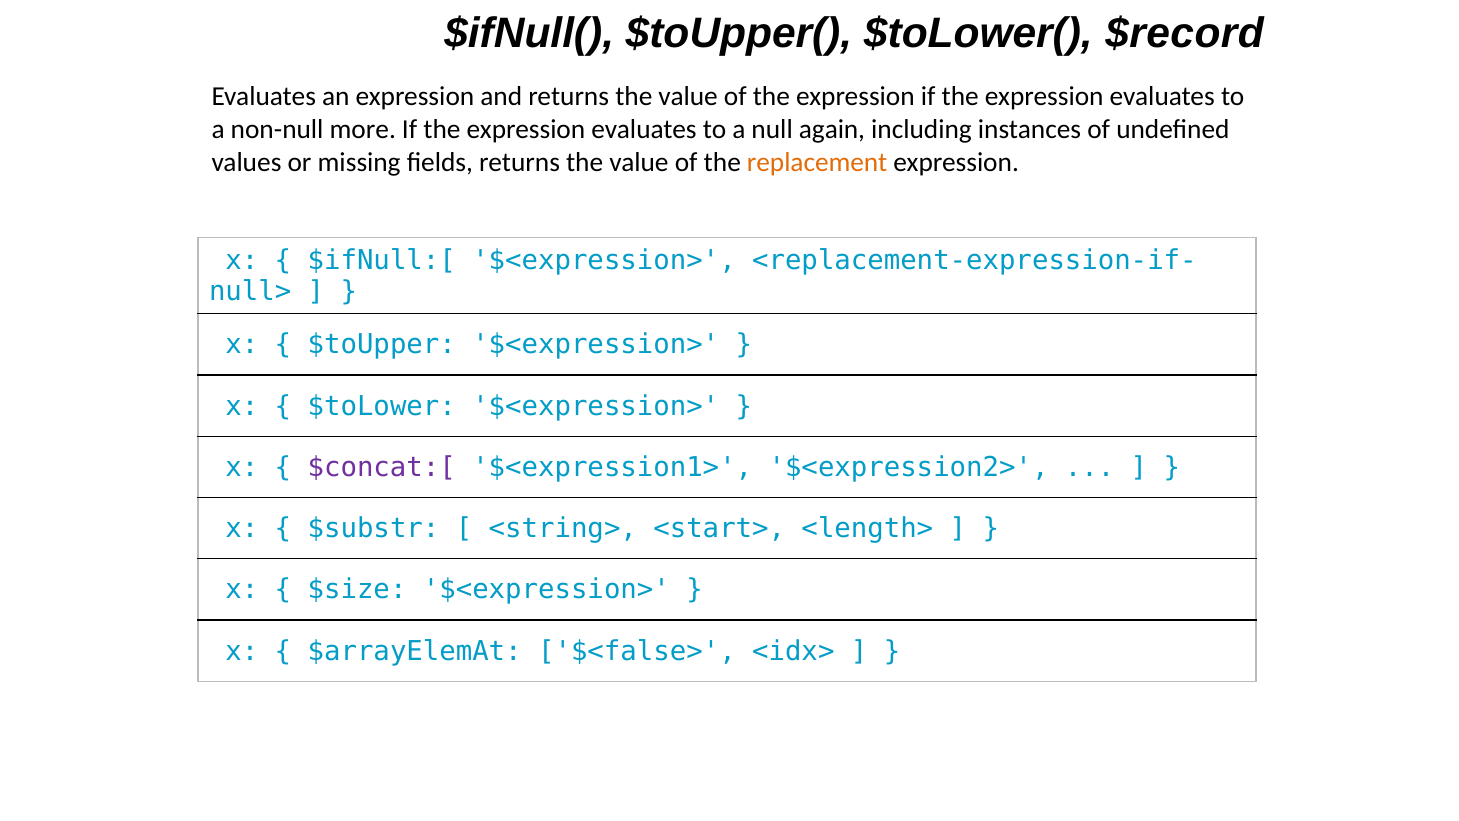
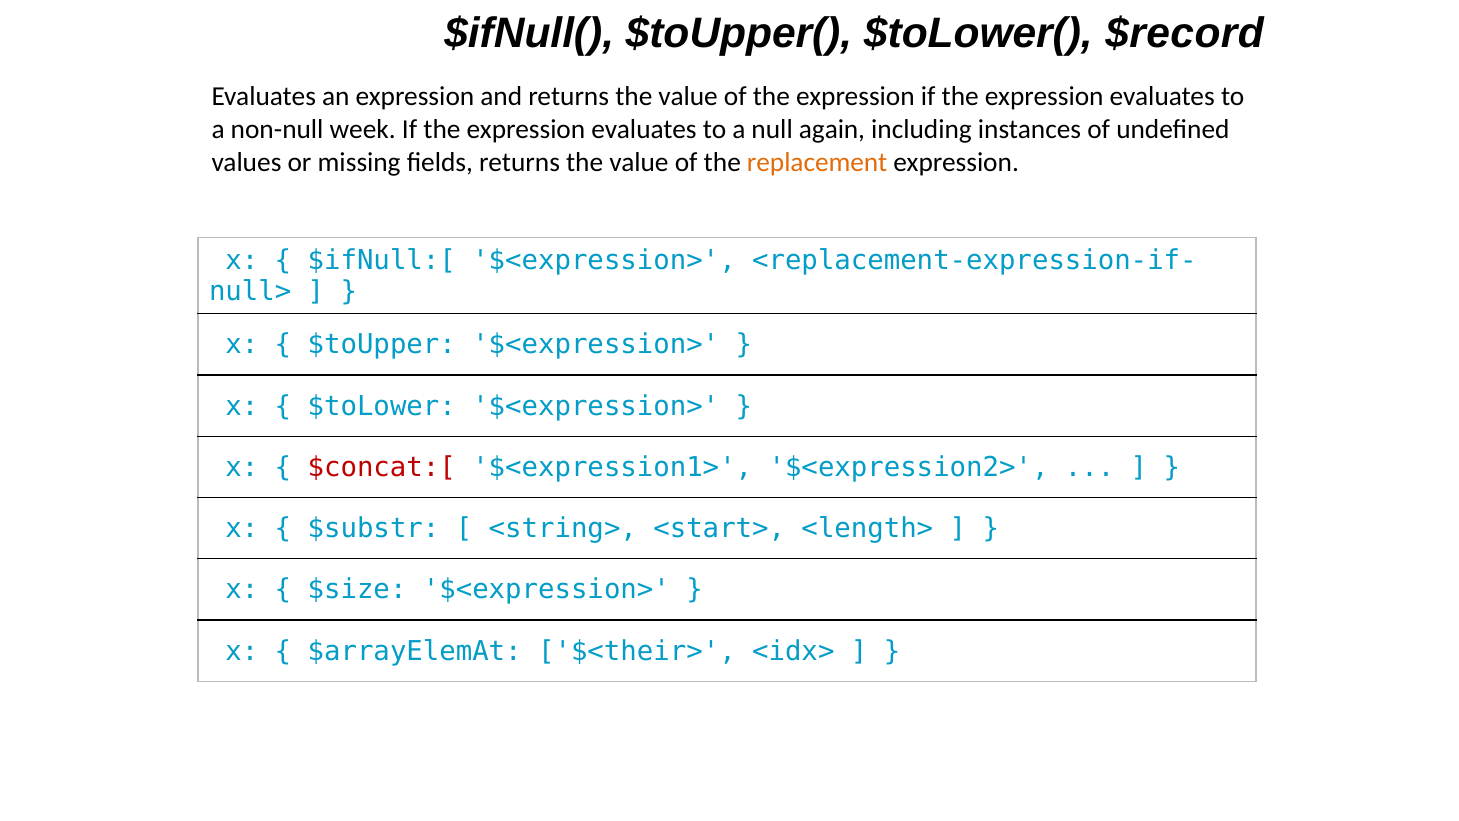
more: more -> week
$concat:[ colour: purple -> red
$<false>: $<false> -> $<their>
